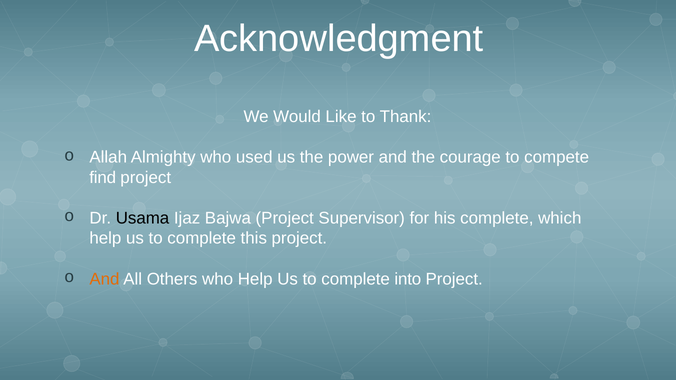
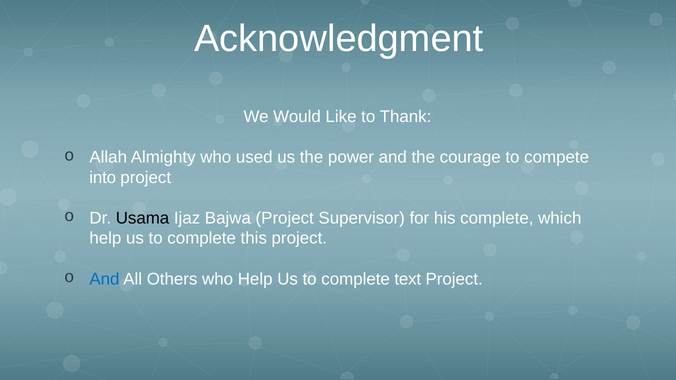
find: find -> into
And at (105, 279) colour: orange -> blue
into: into -> text
